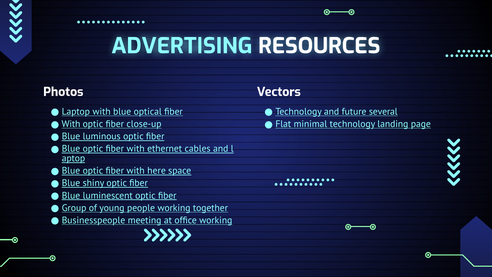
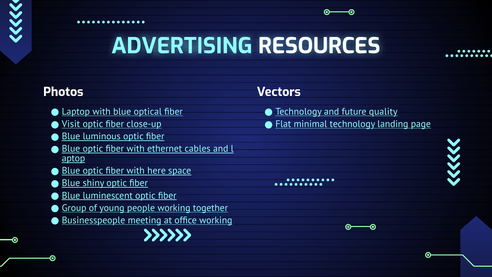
several: several -> quality
With at (71, 124): With -> Visit
